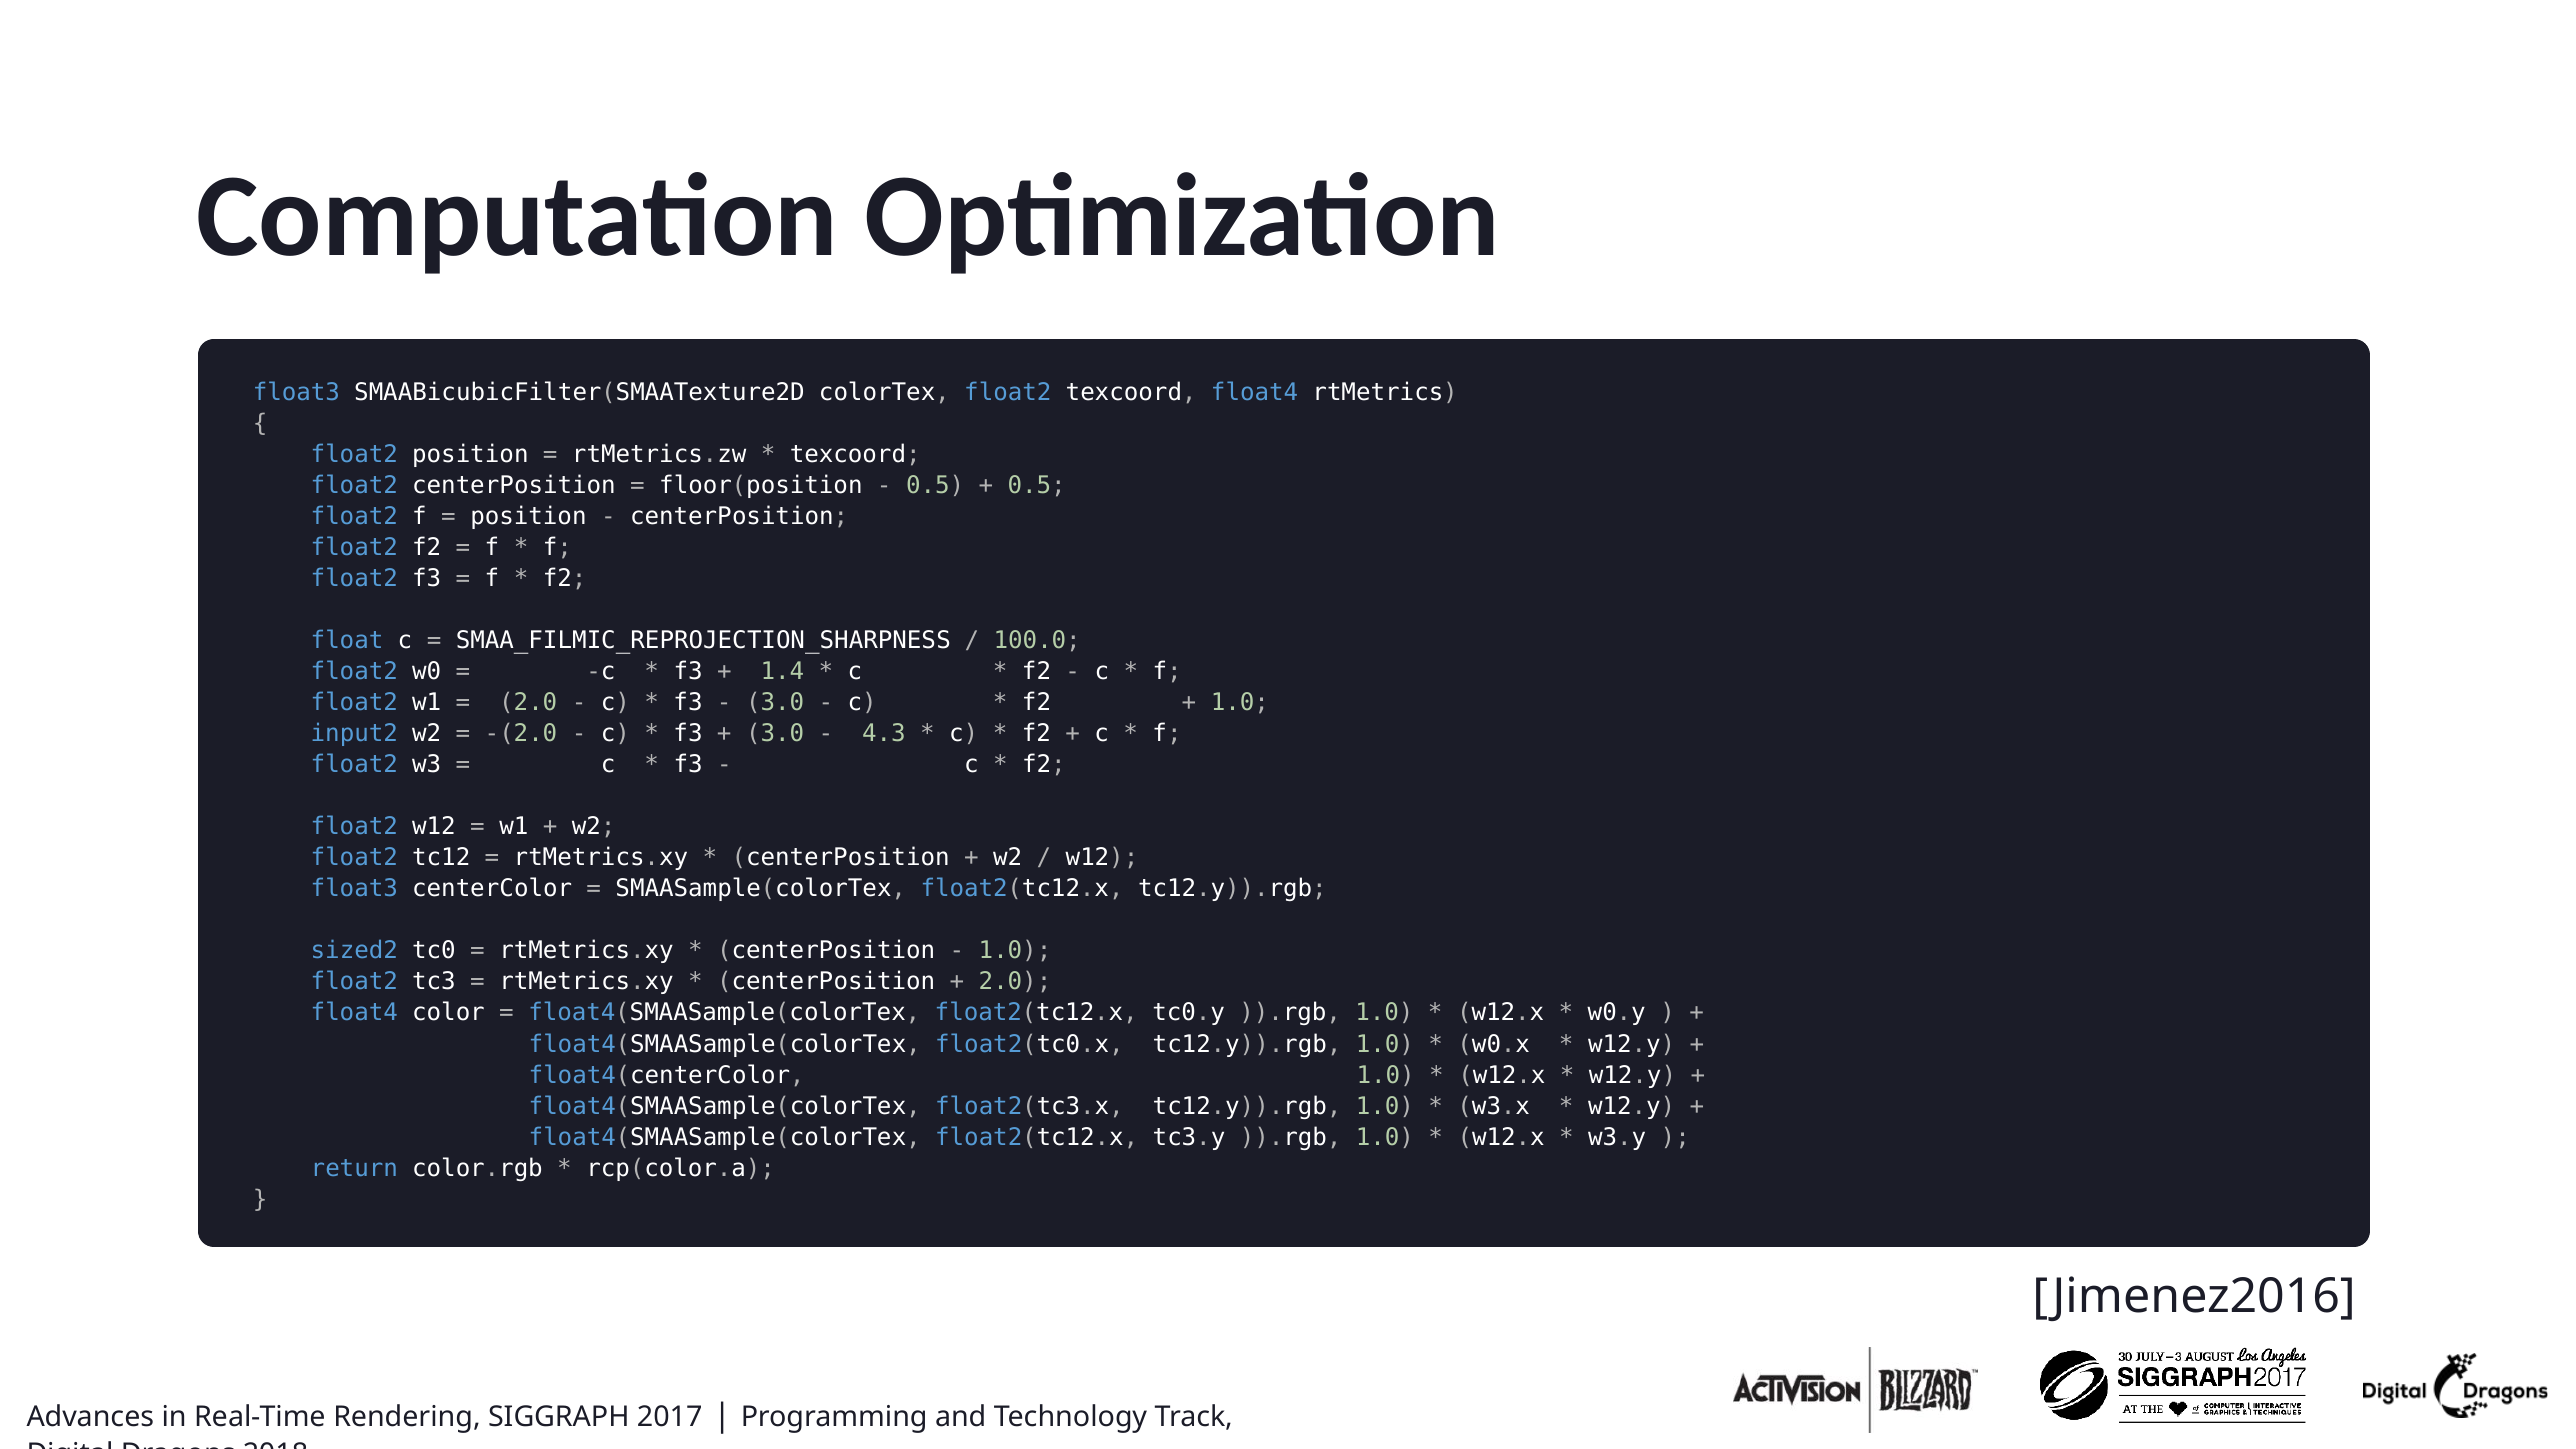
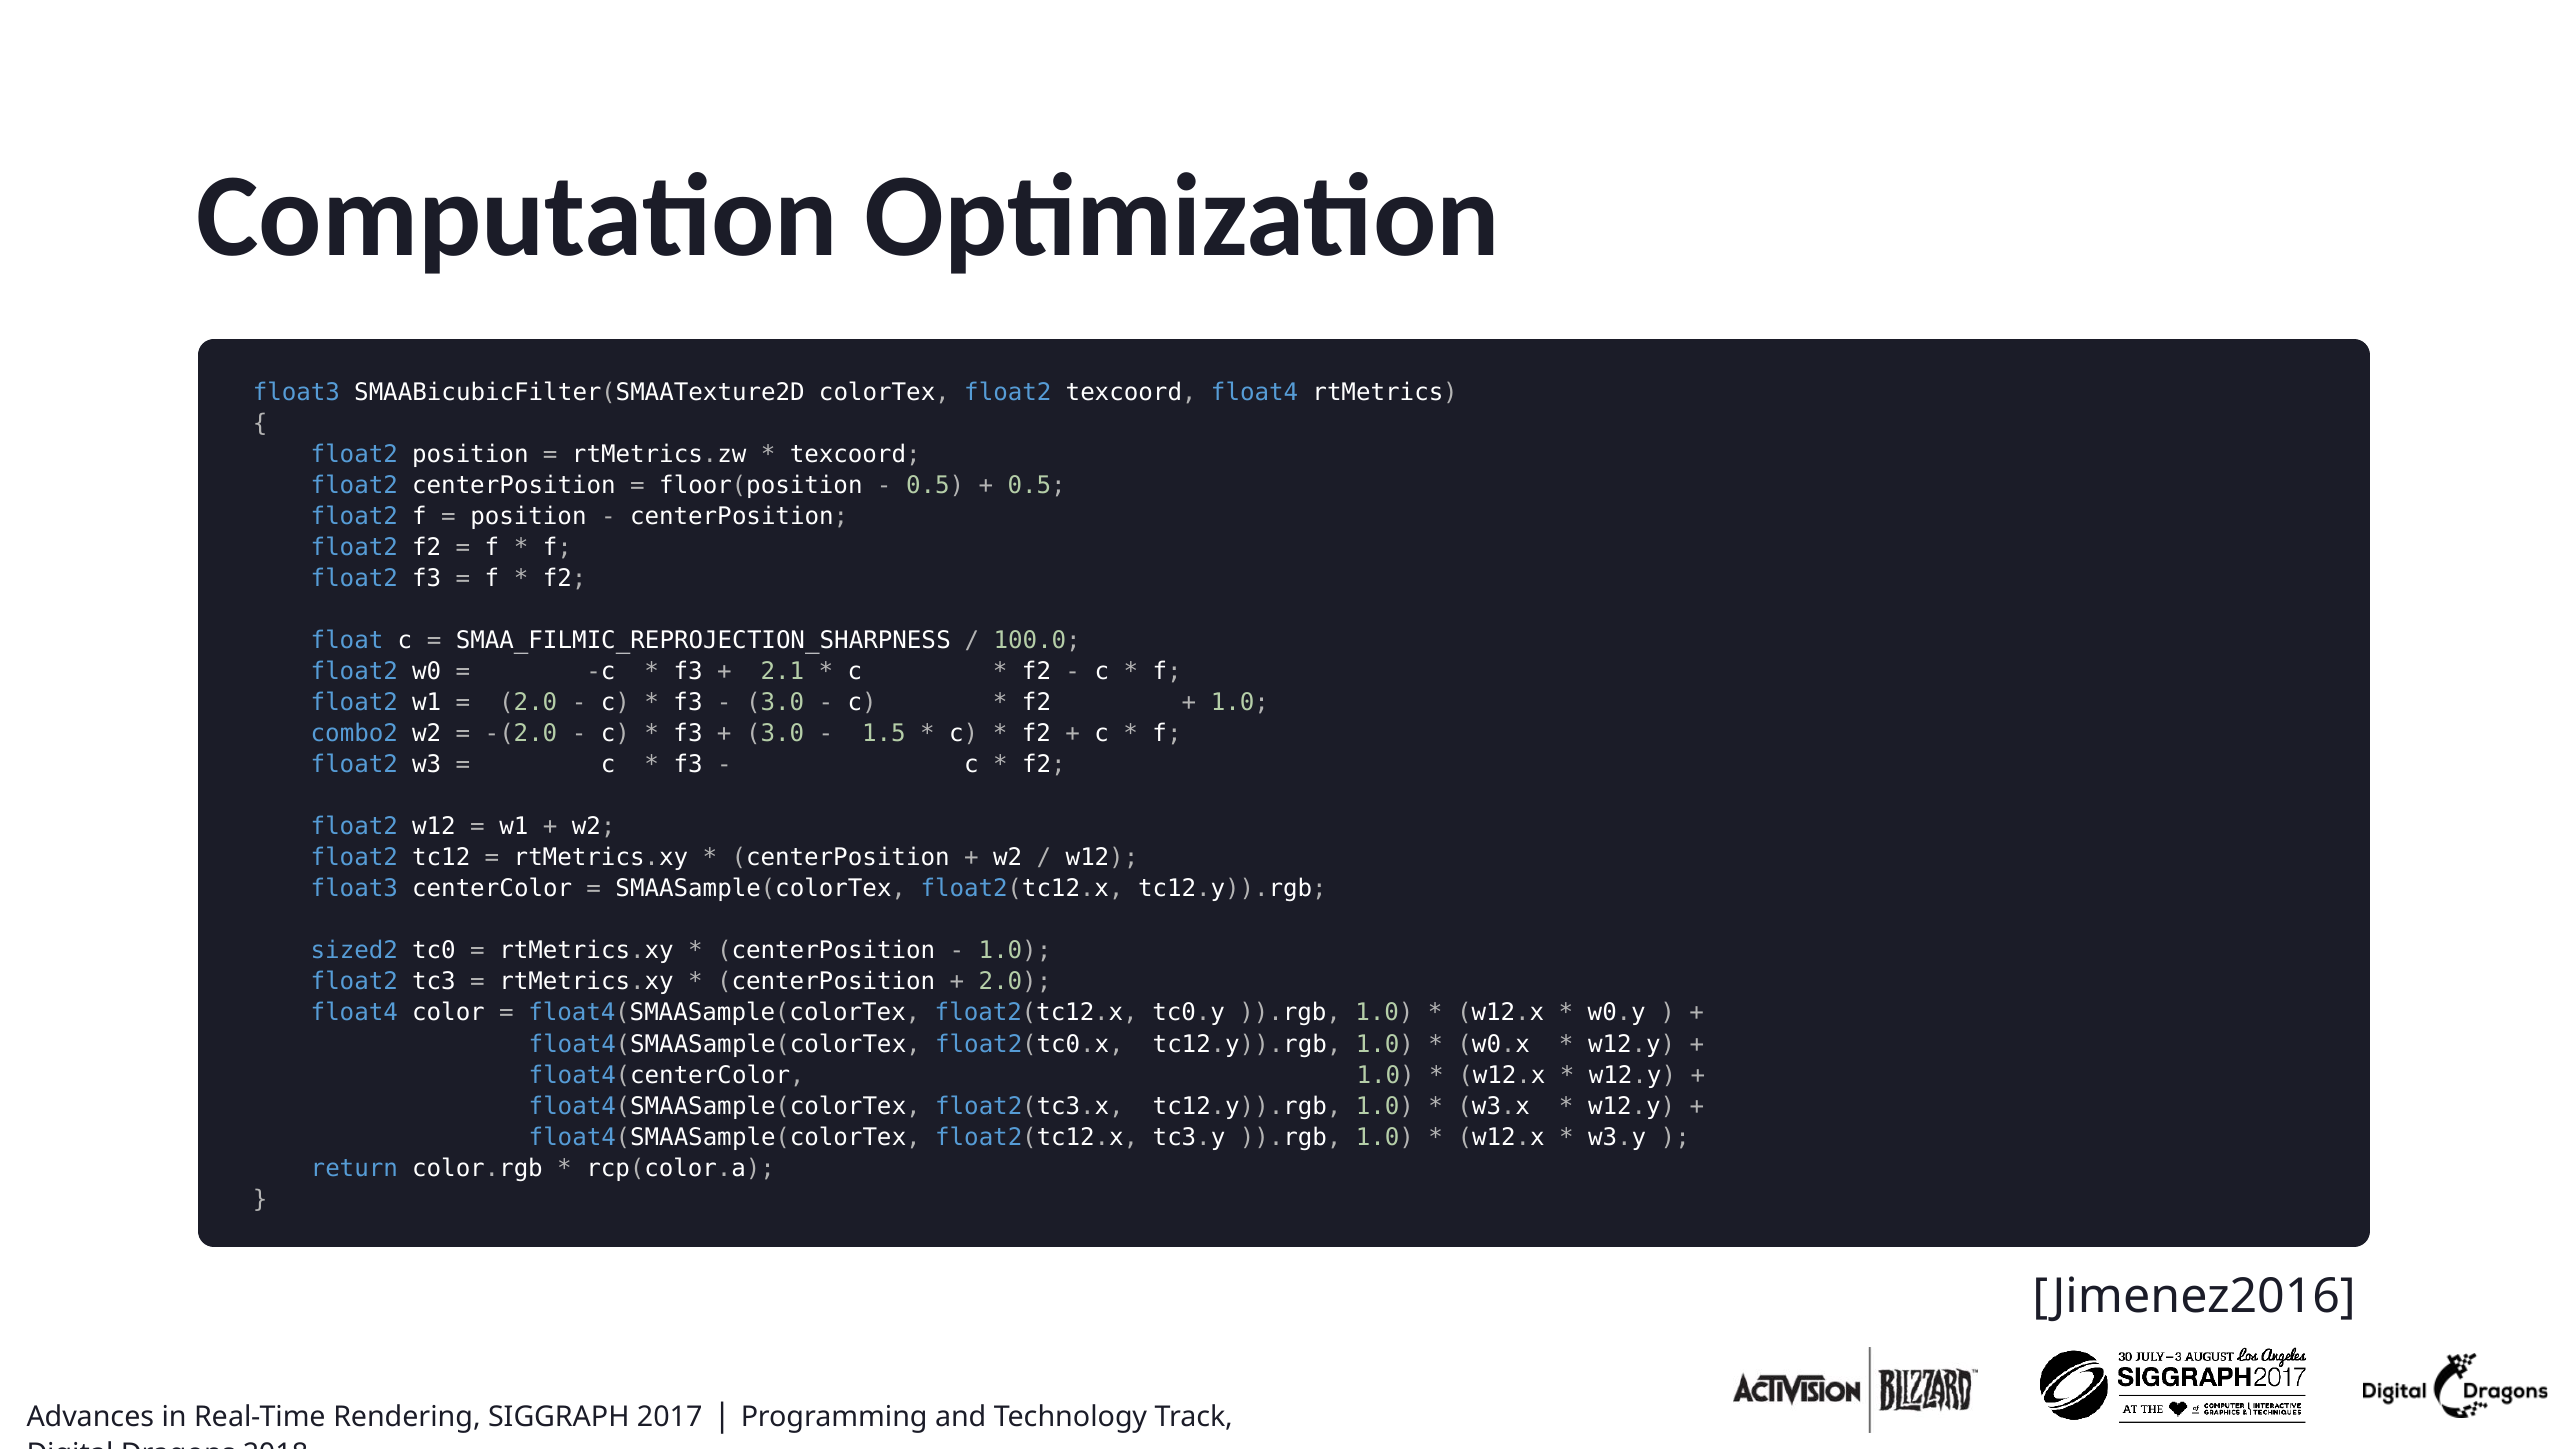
1.4: 1.4 -> 2.1
input2: input2 -> combo2
4.3: 4.3 -> 1.5
